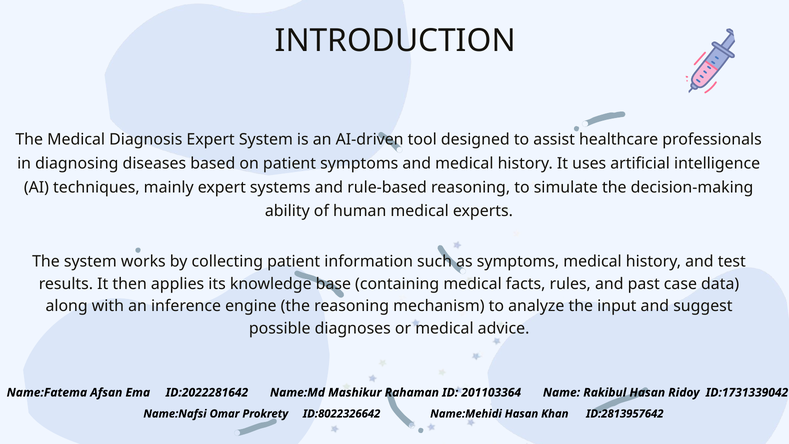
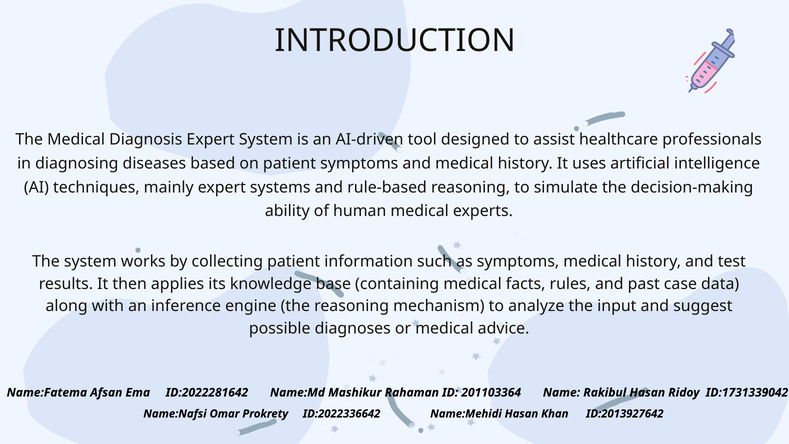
ID:8022326642: ID:8022326642 -> ID:2022336642
ID:2813957642: ID:2813957642 -> ID:2013927642
